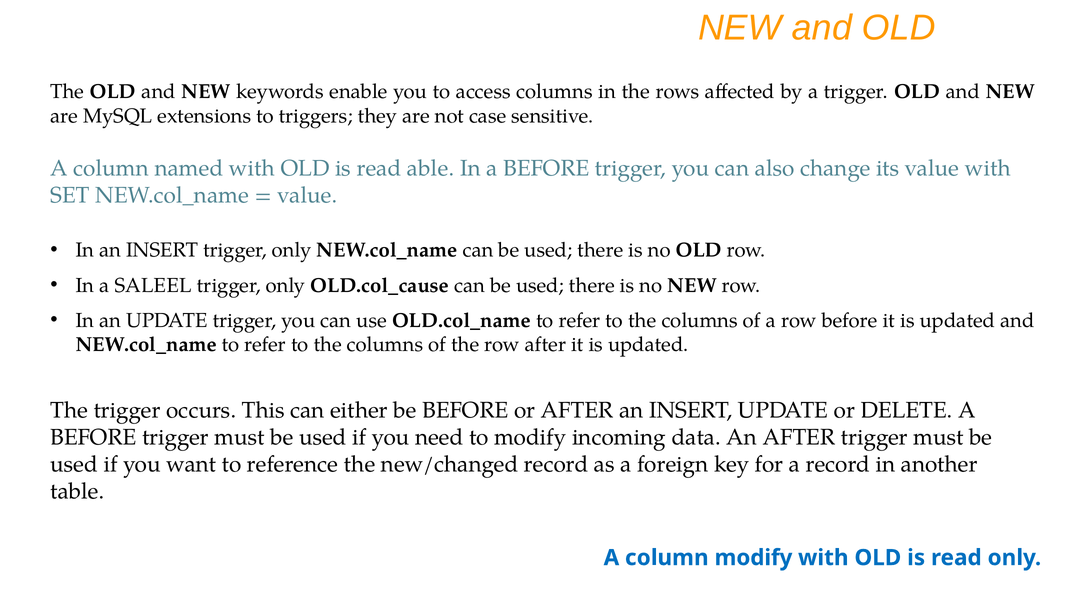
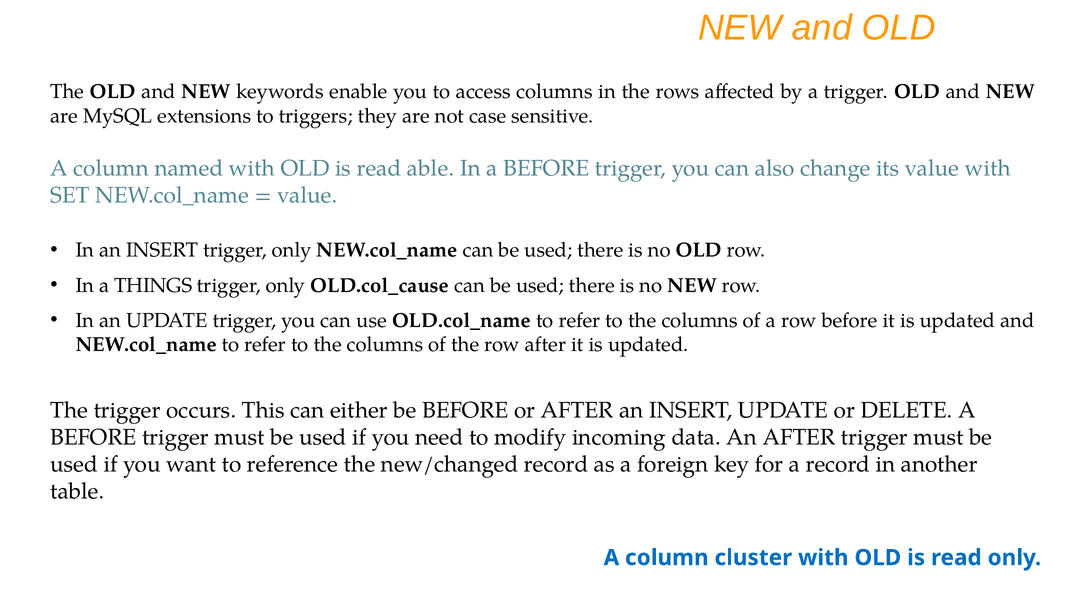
SALEEL: SALEEL -> THINGS
column modify: modify -> cluster
